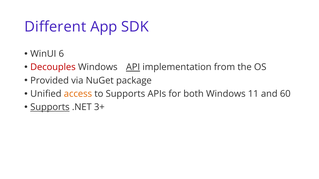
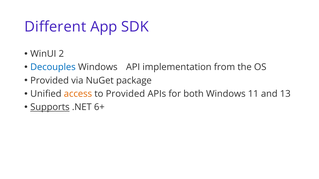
6: 6 -> 2
Decouples colour: red -> blue
API underline: present -> none
to Supports: Supports -> Provided
60: 60 -> 13
3+: 3+ -> 6+
